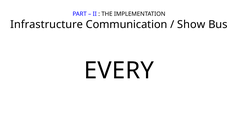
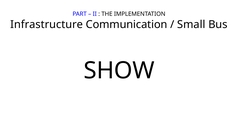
Show: Show -> Small
EVERY: EVERY -> SHOW
